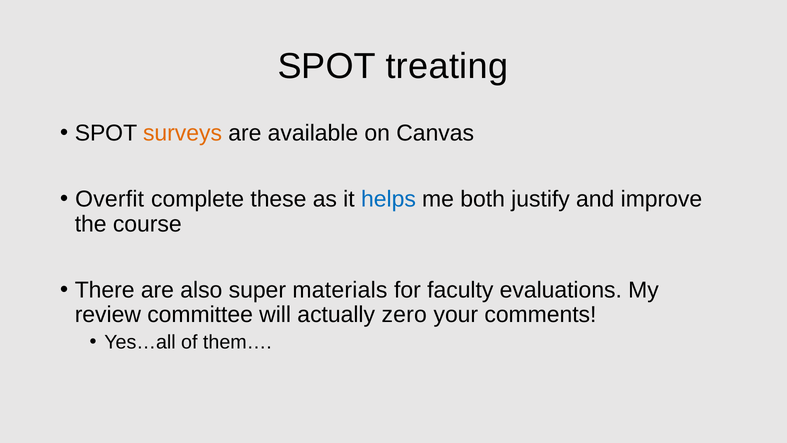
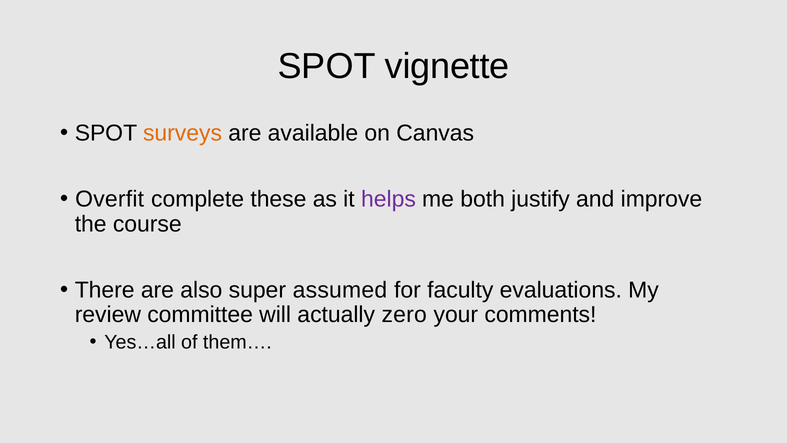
treating: treating -> vignette
helps colour: blue -> purple
materials: materials -> assumed
